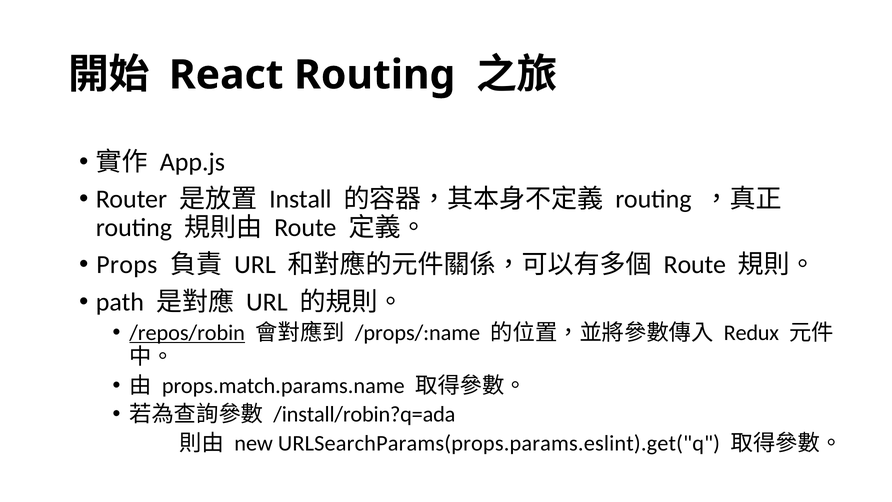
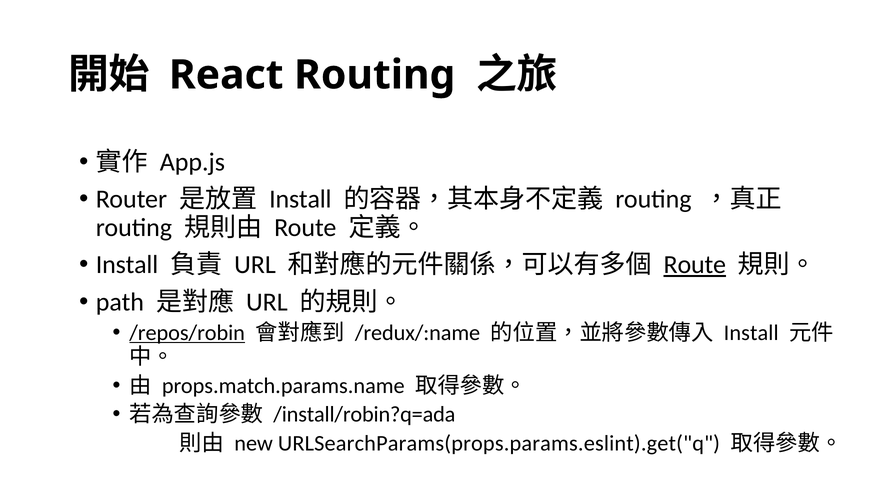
Props at (127, 265): Props -> Install
Route at (695, 265) underline: none -> present
/props/:name: /props/:name -> /redux/:name
Redux at (751, 333): Redux -> Install
